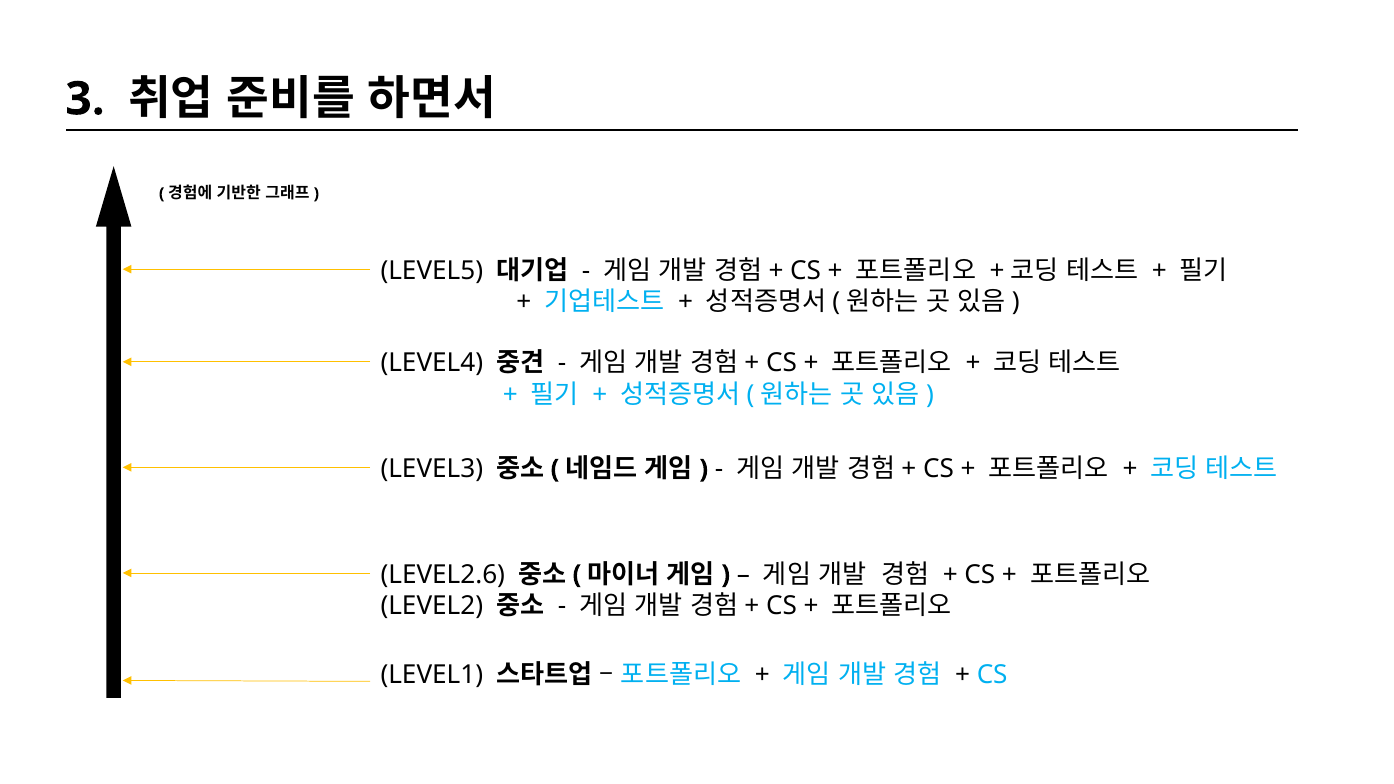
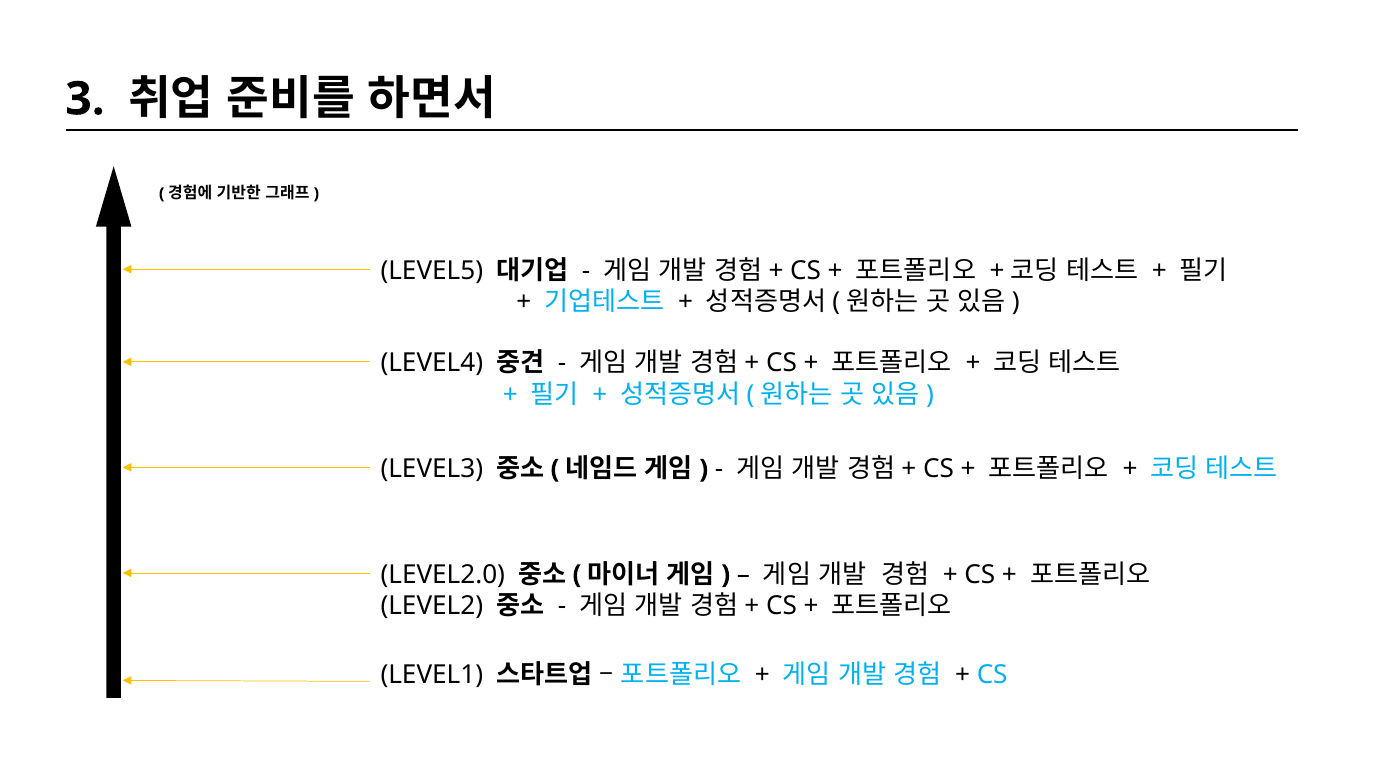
LEVEL2.6: LEVEL2.6 -> LEVEL2.0
